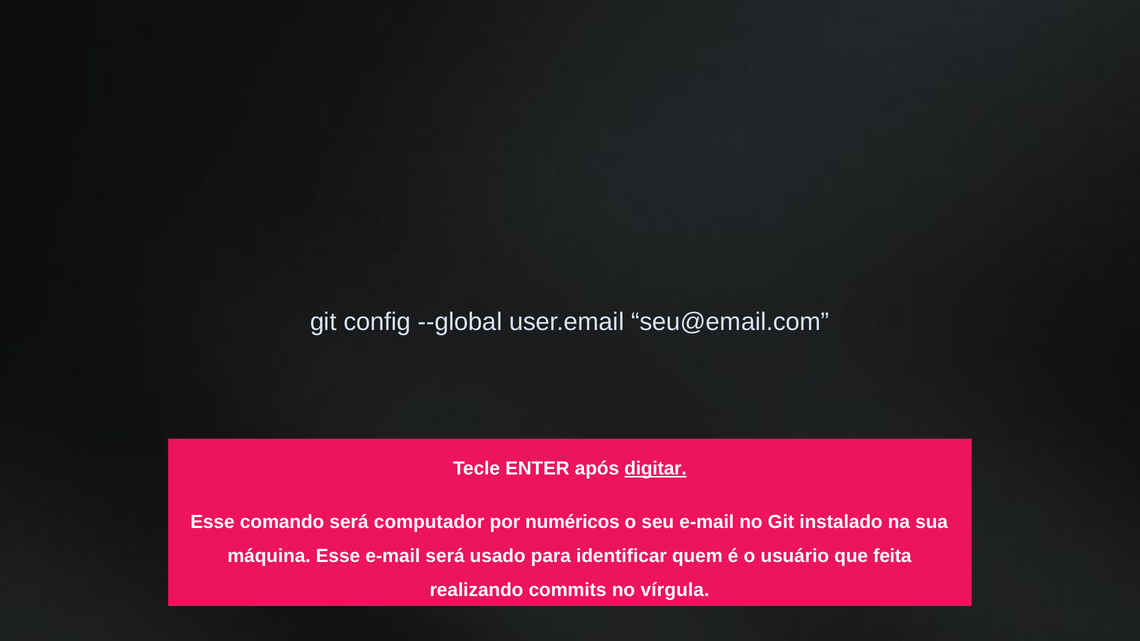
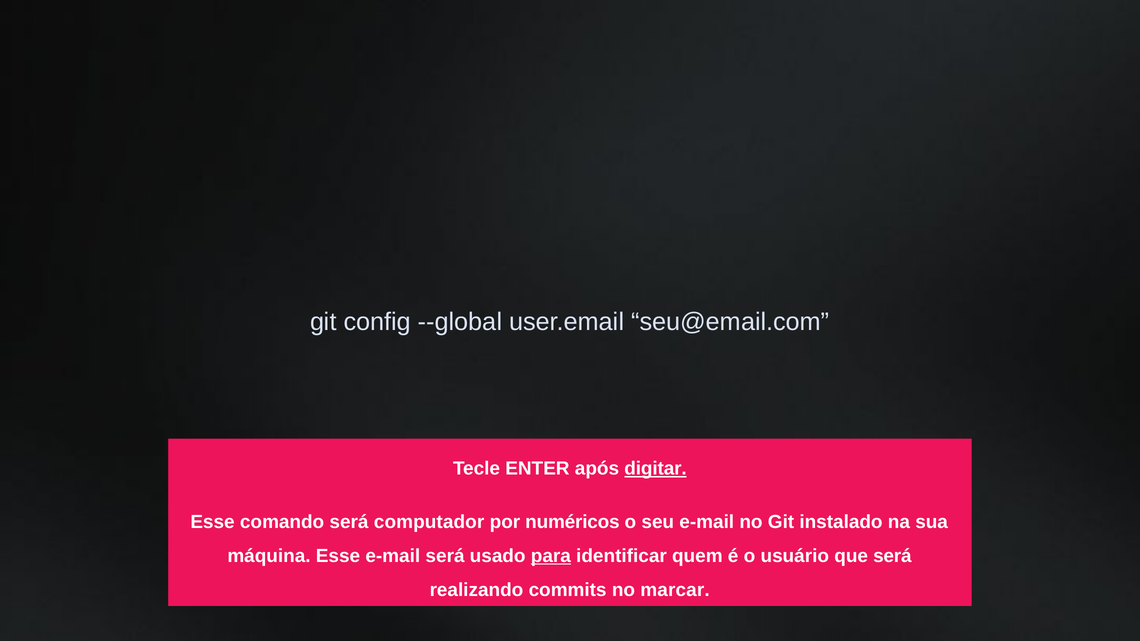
para underline: none -> present
que feita: feita -> será
vírgula: vírgula -> marcar
